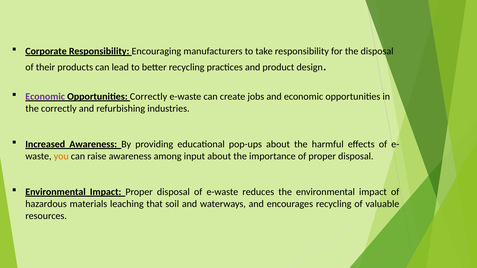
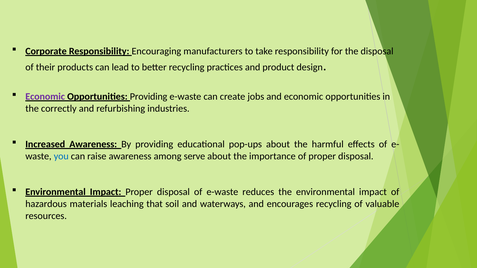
Opportunities Correctly: Correctly -> Providing
you colour: orange -> blue
input: input -> serve
